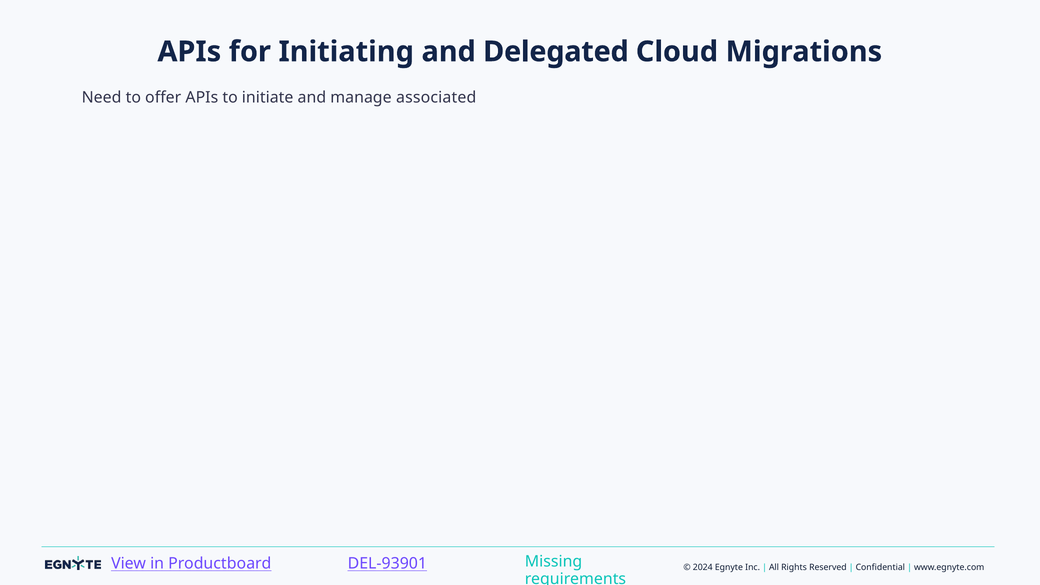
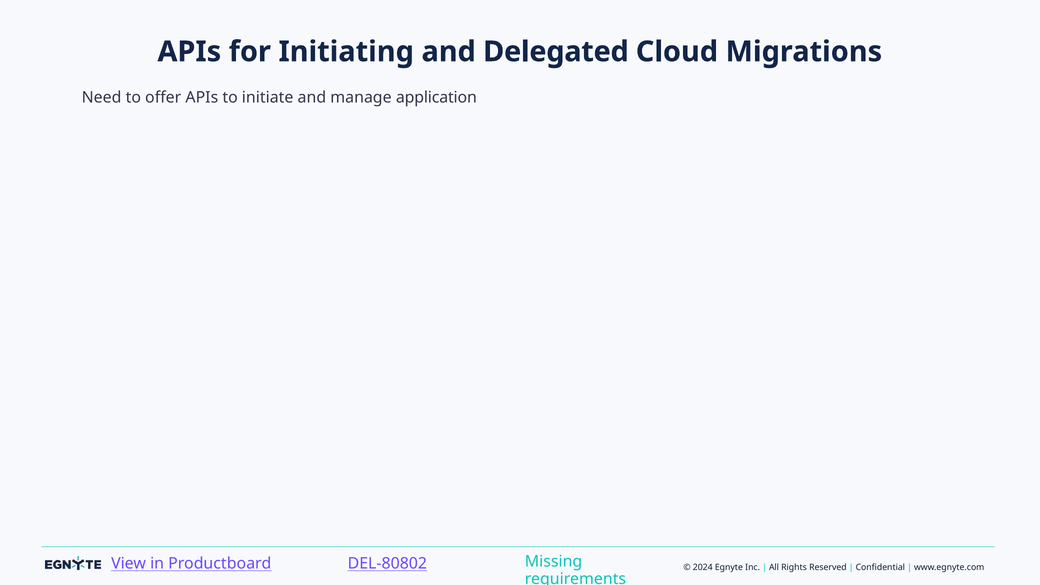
associated: associated -> application
DEL-93901: DEL-93901 -> DEL-80802
